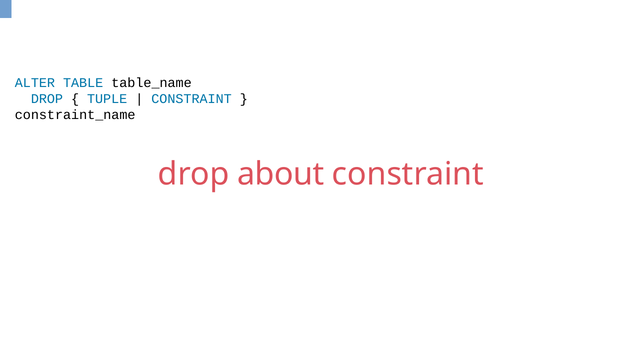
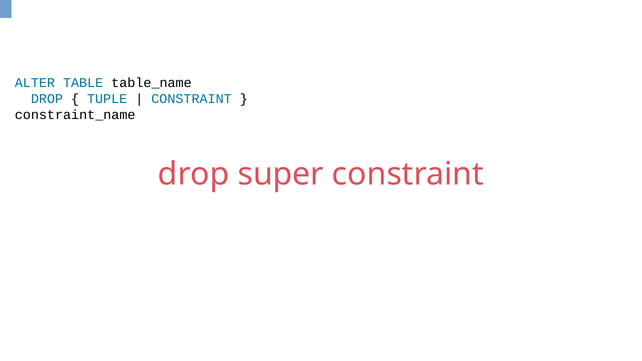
about: about -> super
